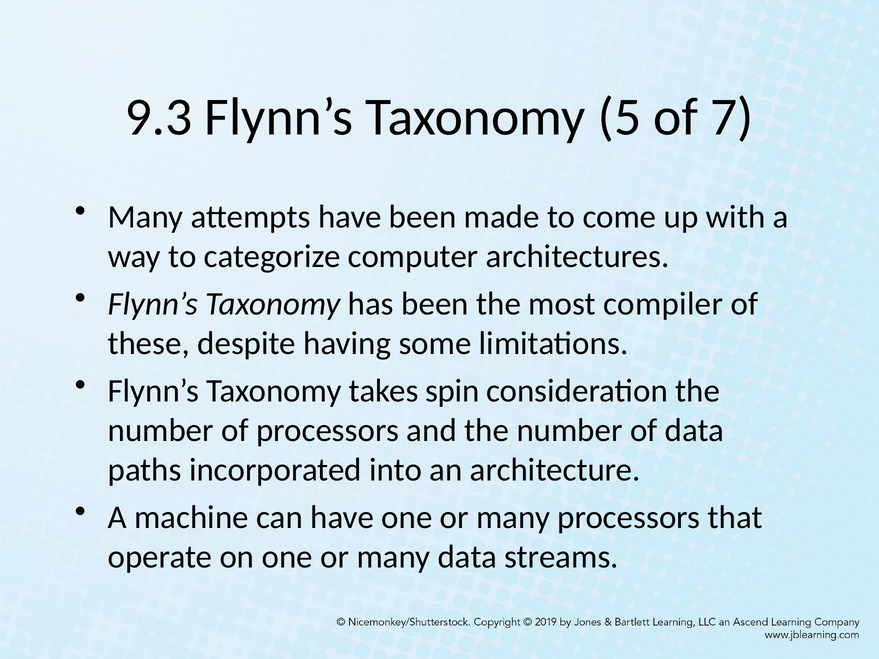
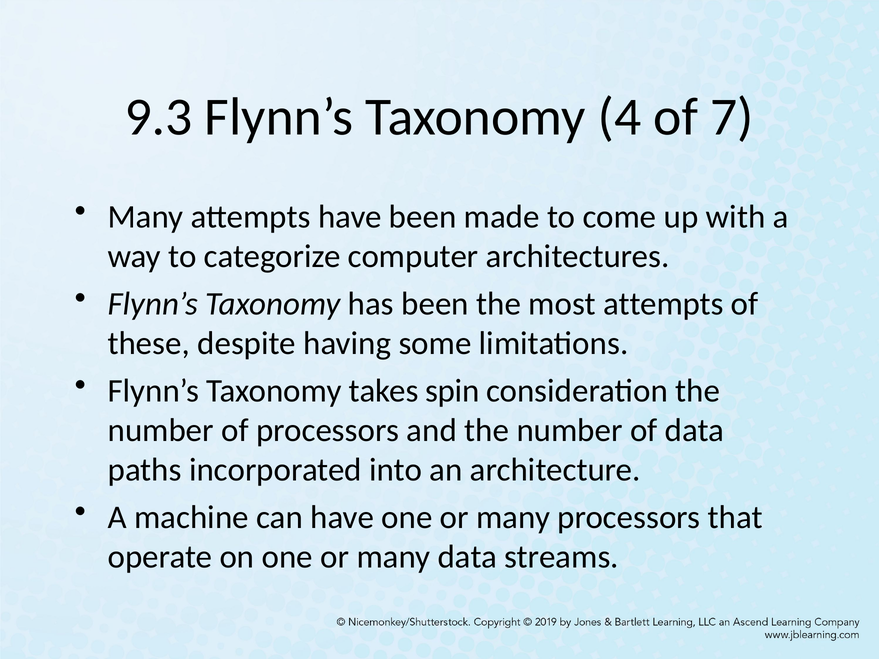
5: 5 -> 4
most compiler: compiler -> attempts
